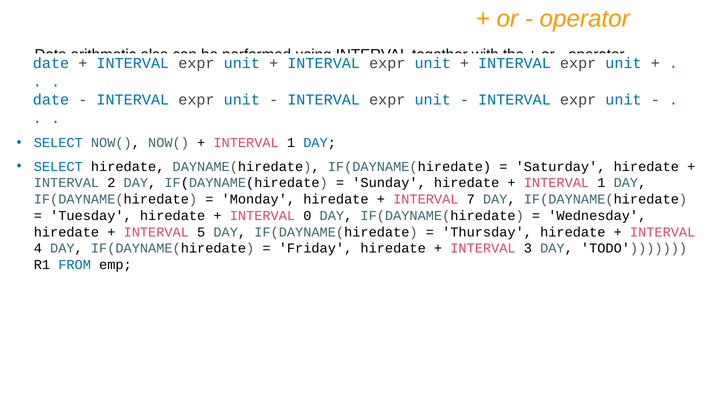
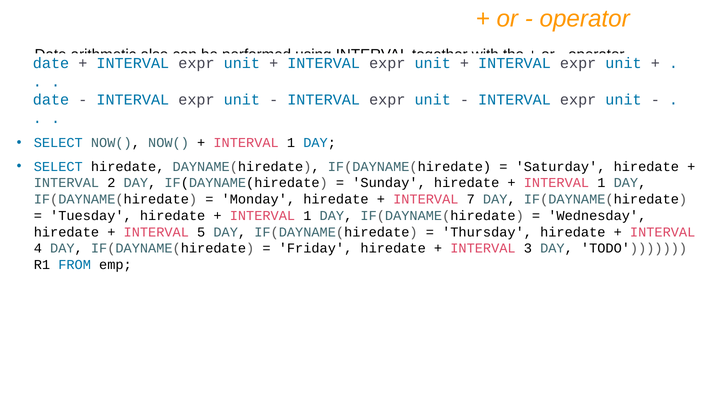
0 at (307, 215): 0 -> 1
